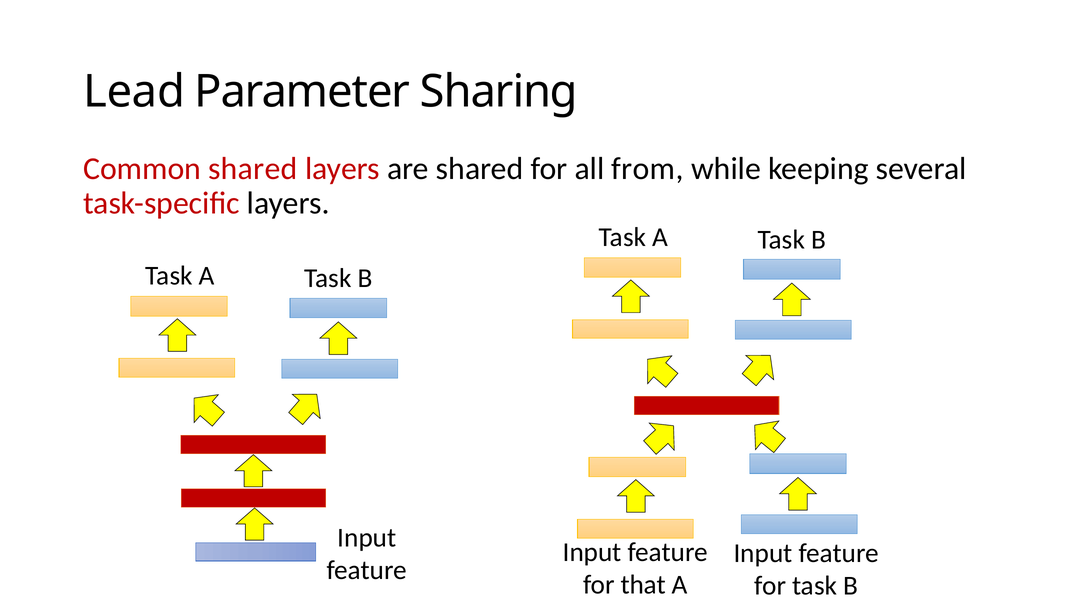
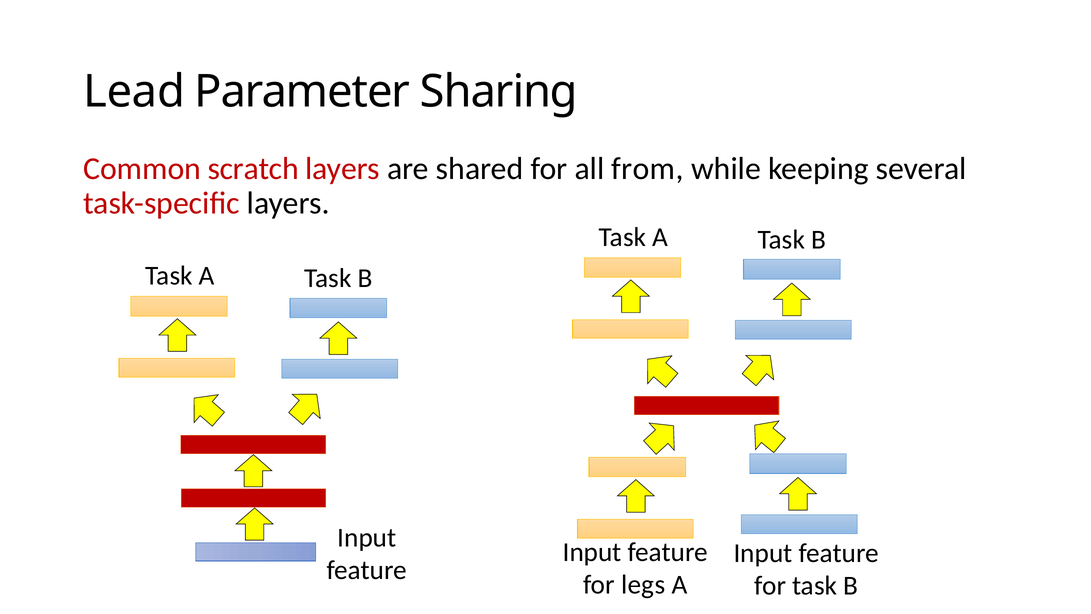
Common shared: shared -> scratch
that: that -> legs
